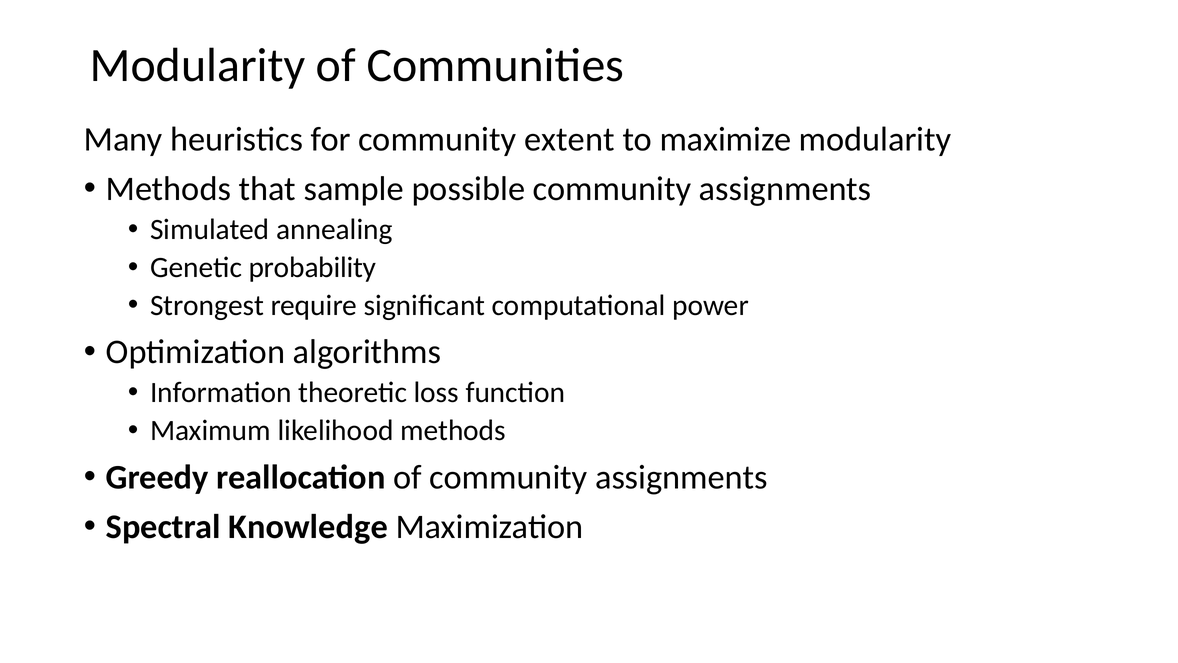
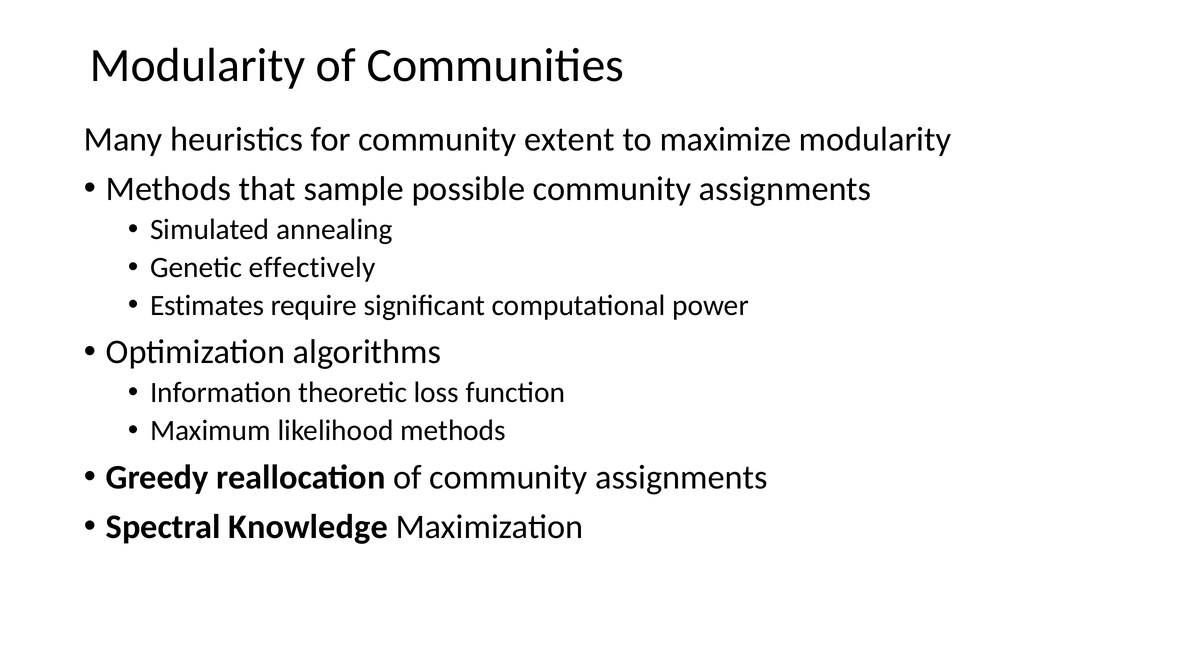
probability: probability -> effectively
Strongest: Strongest -> Estimates
